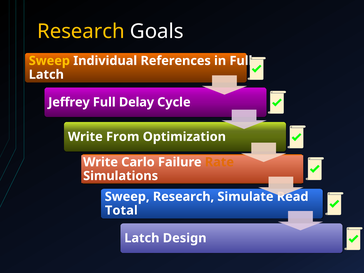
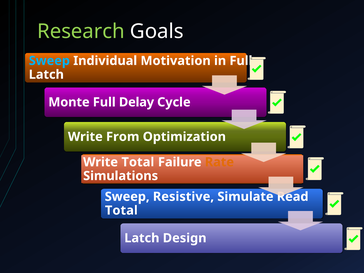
Research at (81, 31) colour: yellow -> light green
Sweep at (49, 61) colour: yellow -> light blue
References: References -> Motivation
Jeffrey: Jeffrey -> Monte
Write Carlo: Carlo -> Total
Sweep Research: Research -> Resistive
